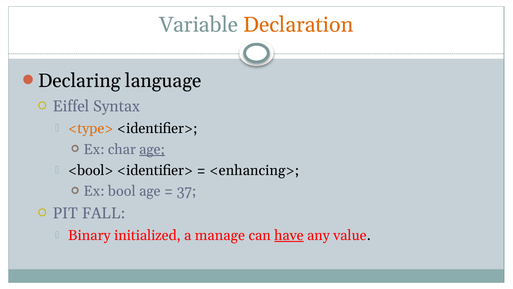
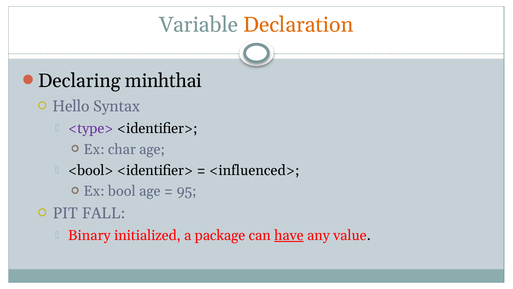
language: language -> minhthai
Eiffel: Eiffel -> Hello
<type> colour: orange -> purple
age at (152, 149) underline: present -> none
<enhancing>: <enhancing> -> <influenced>
37: 37 -> 95
manage: manage -> package
